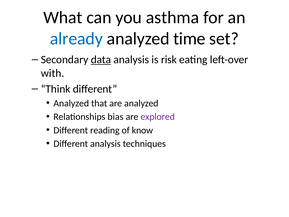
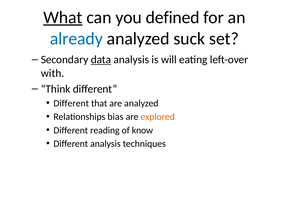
What underline: none -> present
asthma: asthma -> defined
time: time -> suck
risk: risk -> will
Analyzed at (71, 103): Analyzed -> Different
explored colour: purple -> orange
